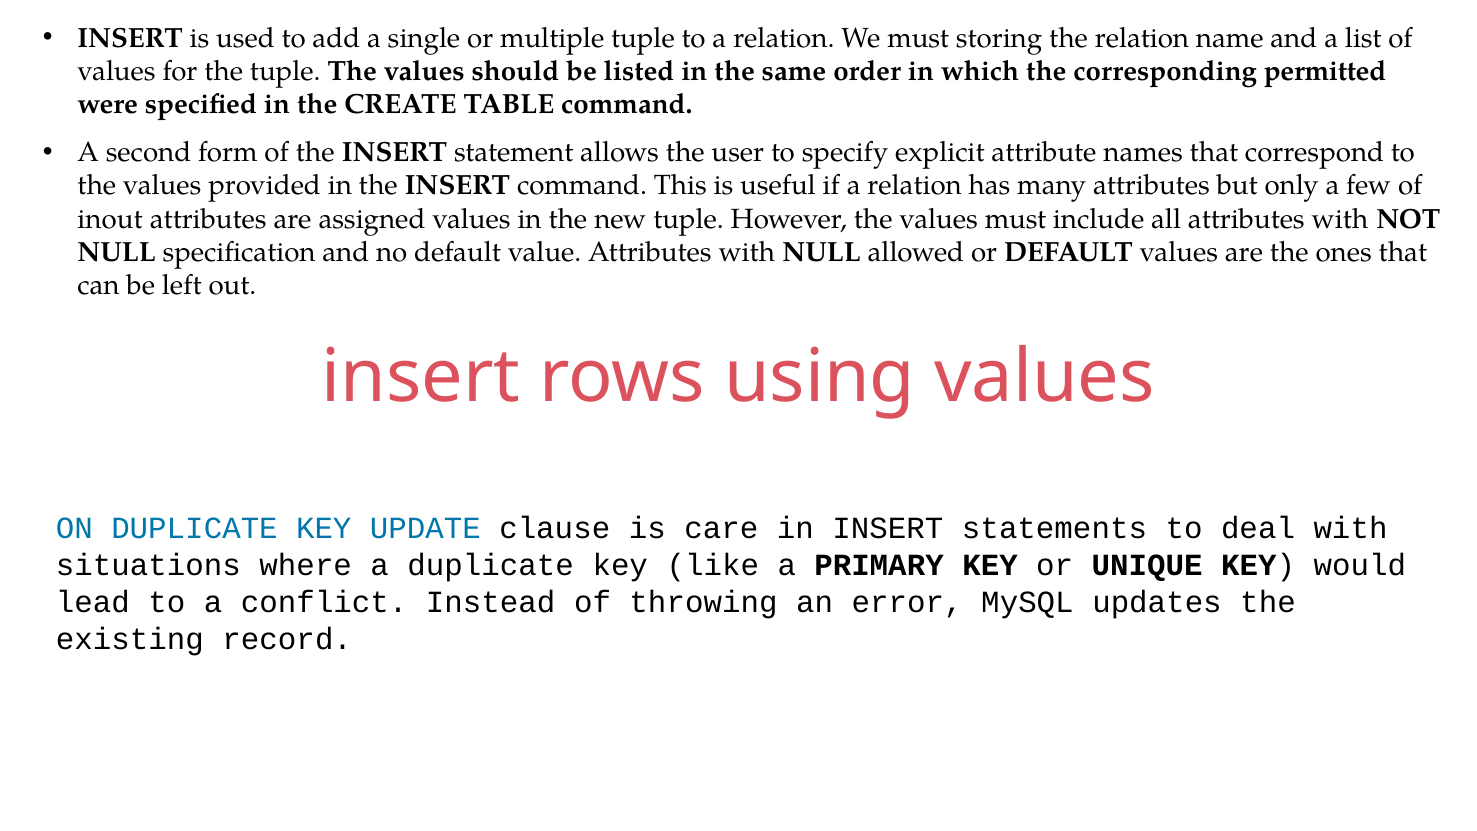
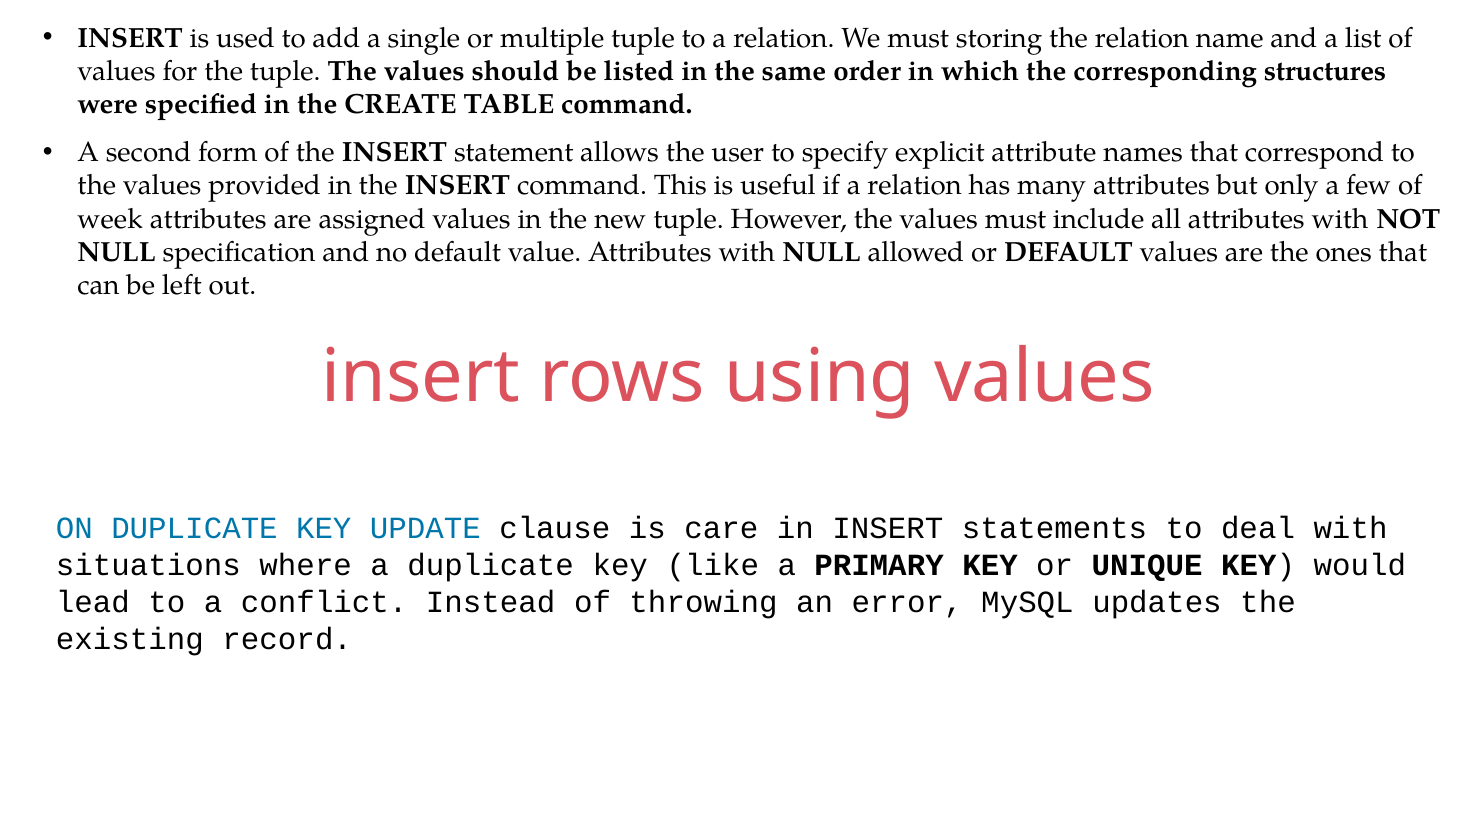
permitted: permitted -> structures
inout: inout -> week
